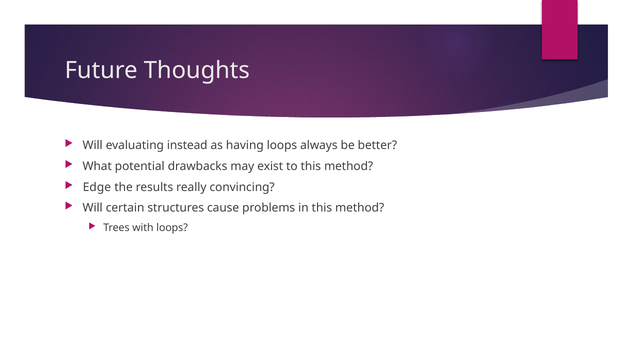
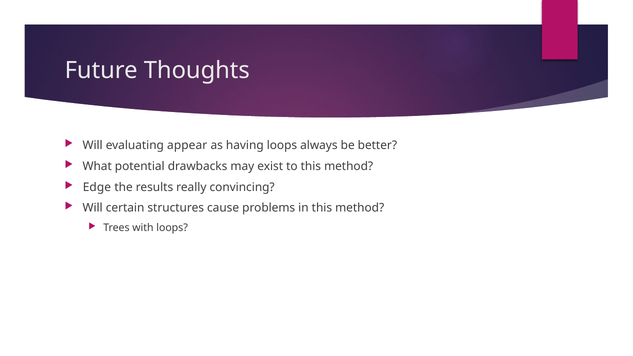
instead: instead -> appear
